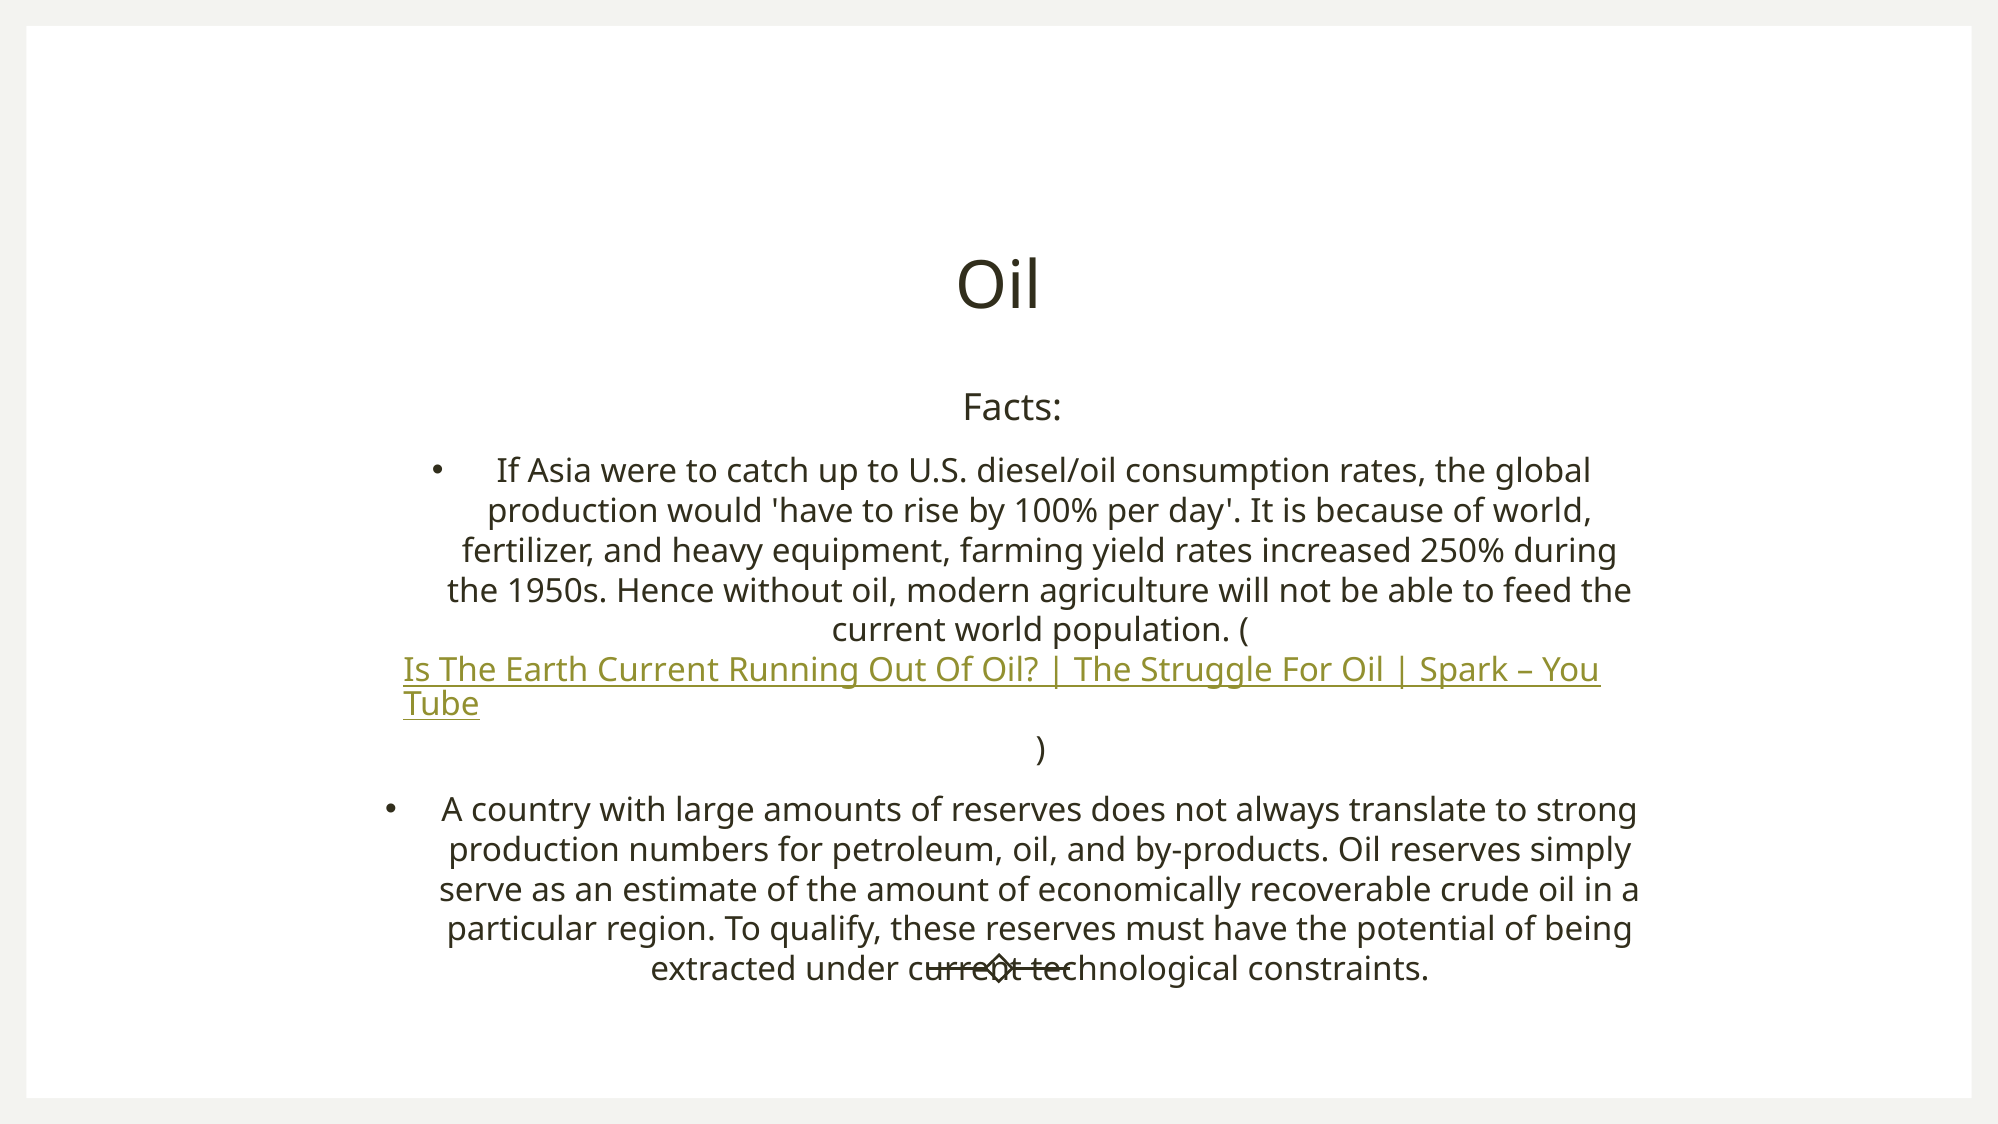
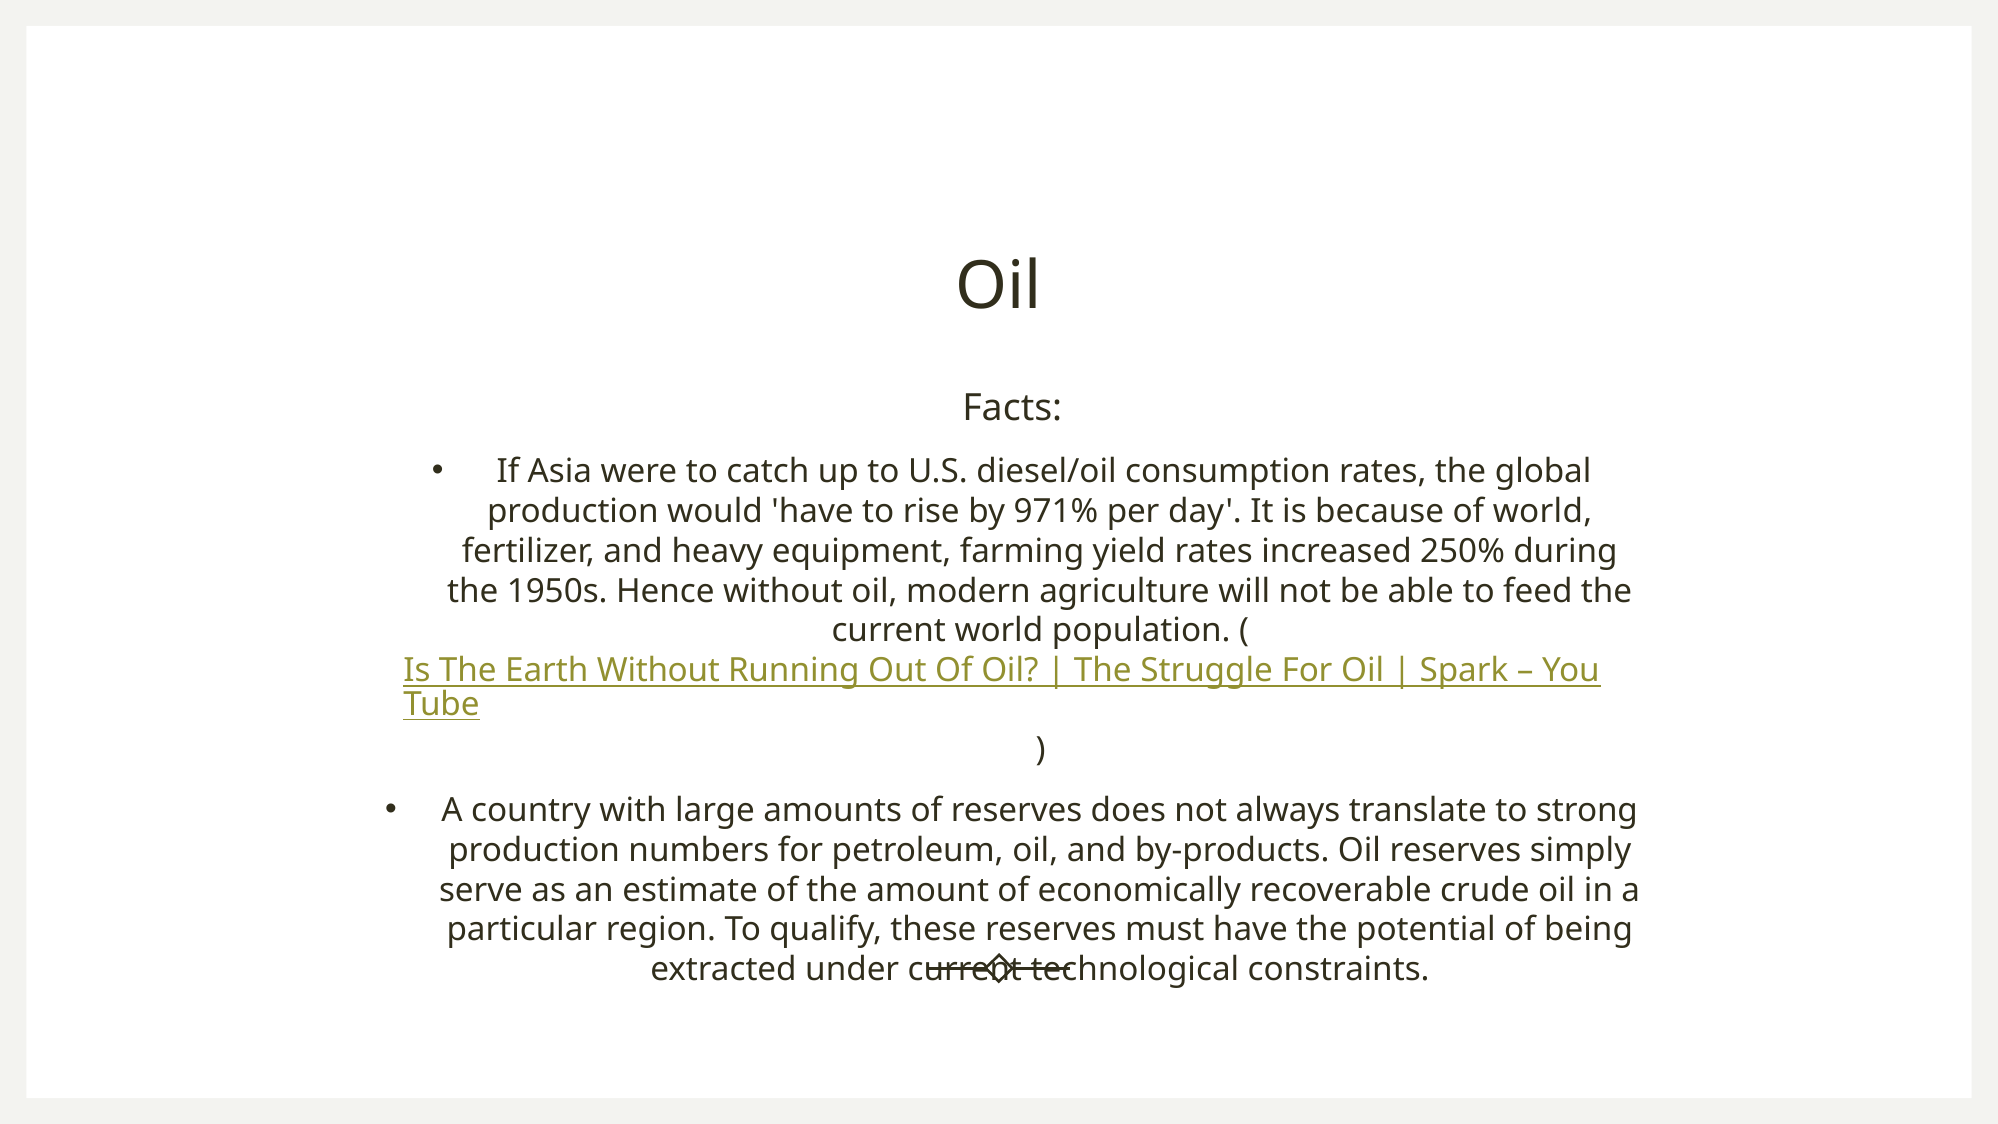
100%: 100% -> 971%
Earth Current: Current -> Without
